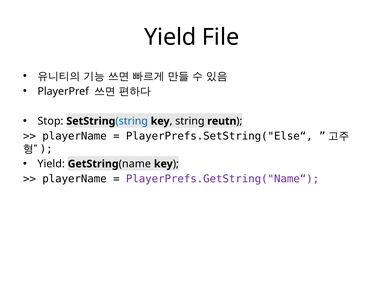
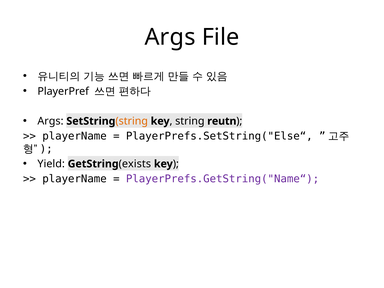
Yield at (170, 37): Yield -> Args
Stop at (50, 121): Stop -> Args
string at (132, 121) colour: blue -> orange
name: name -> exists
